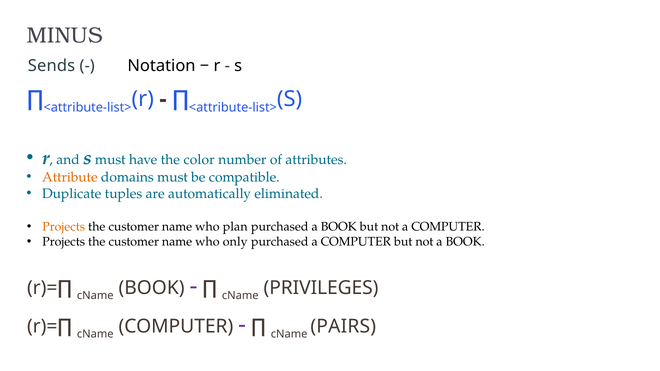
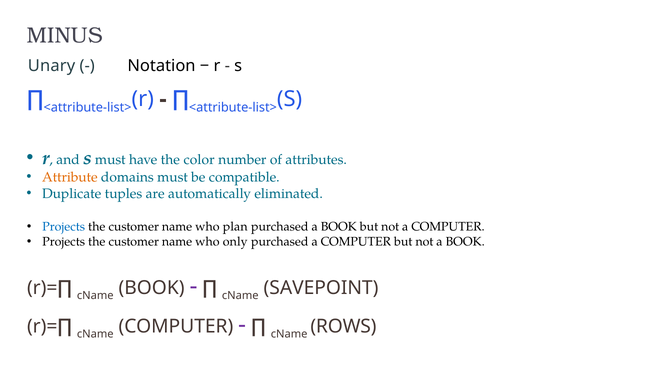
Sends: Sends -> Unary
Projects at (64, 227) colour: orange -> blue
PRIVILEGES: PRIVILEGES -> SAVEPOINT
PAIRS: PAIRS -> ROWS
